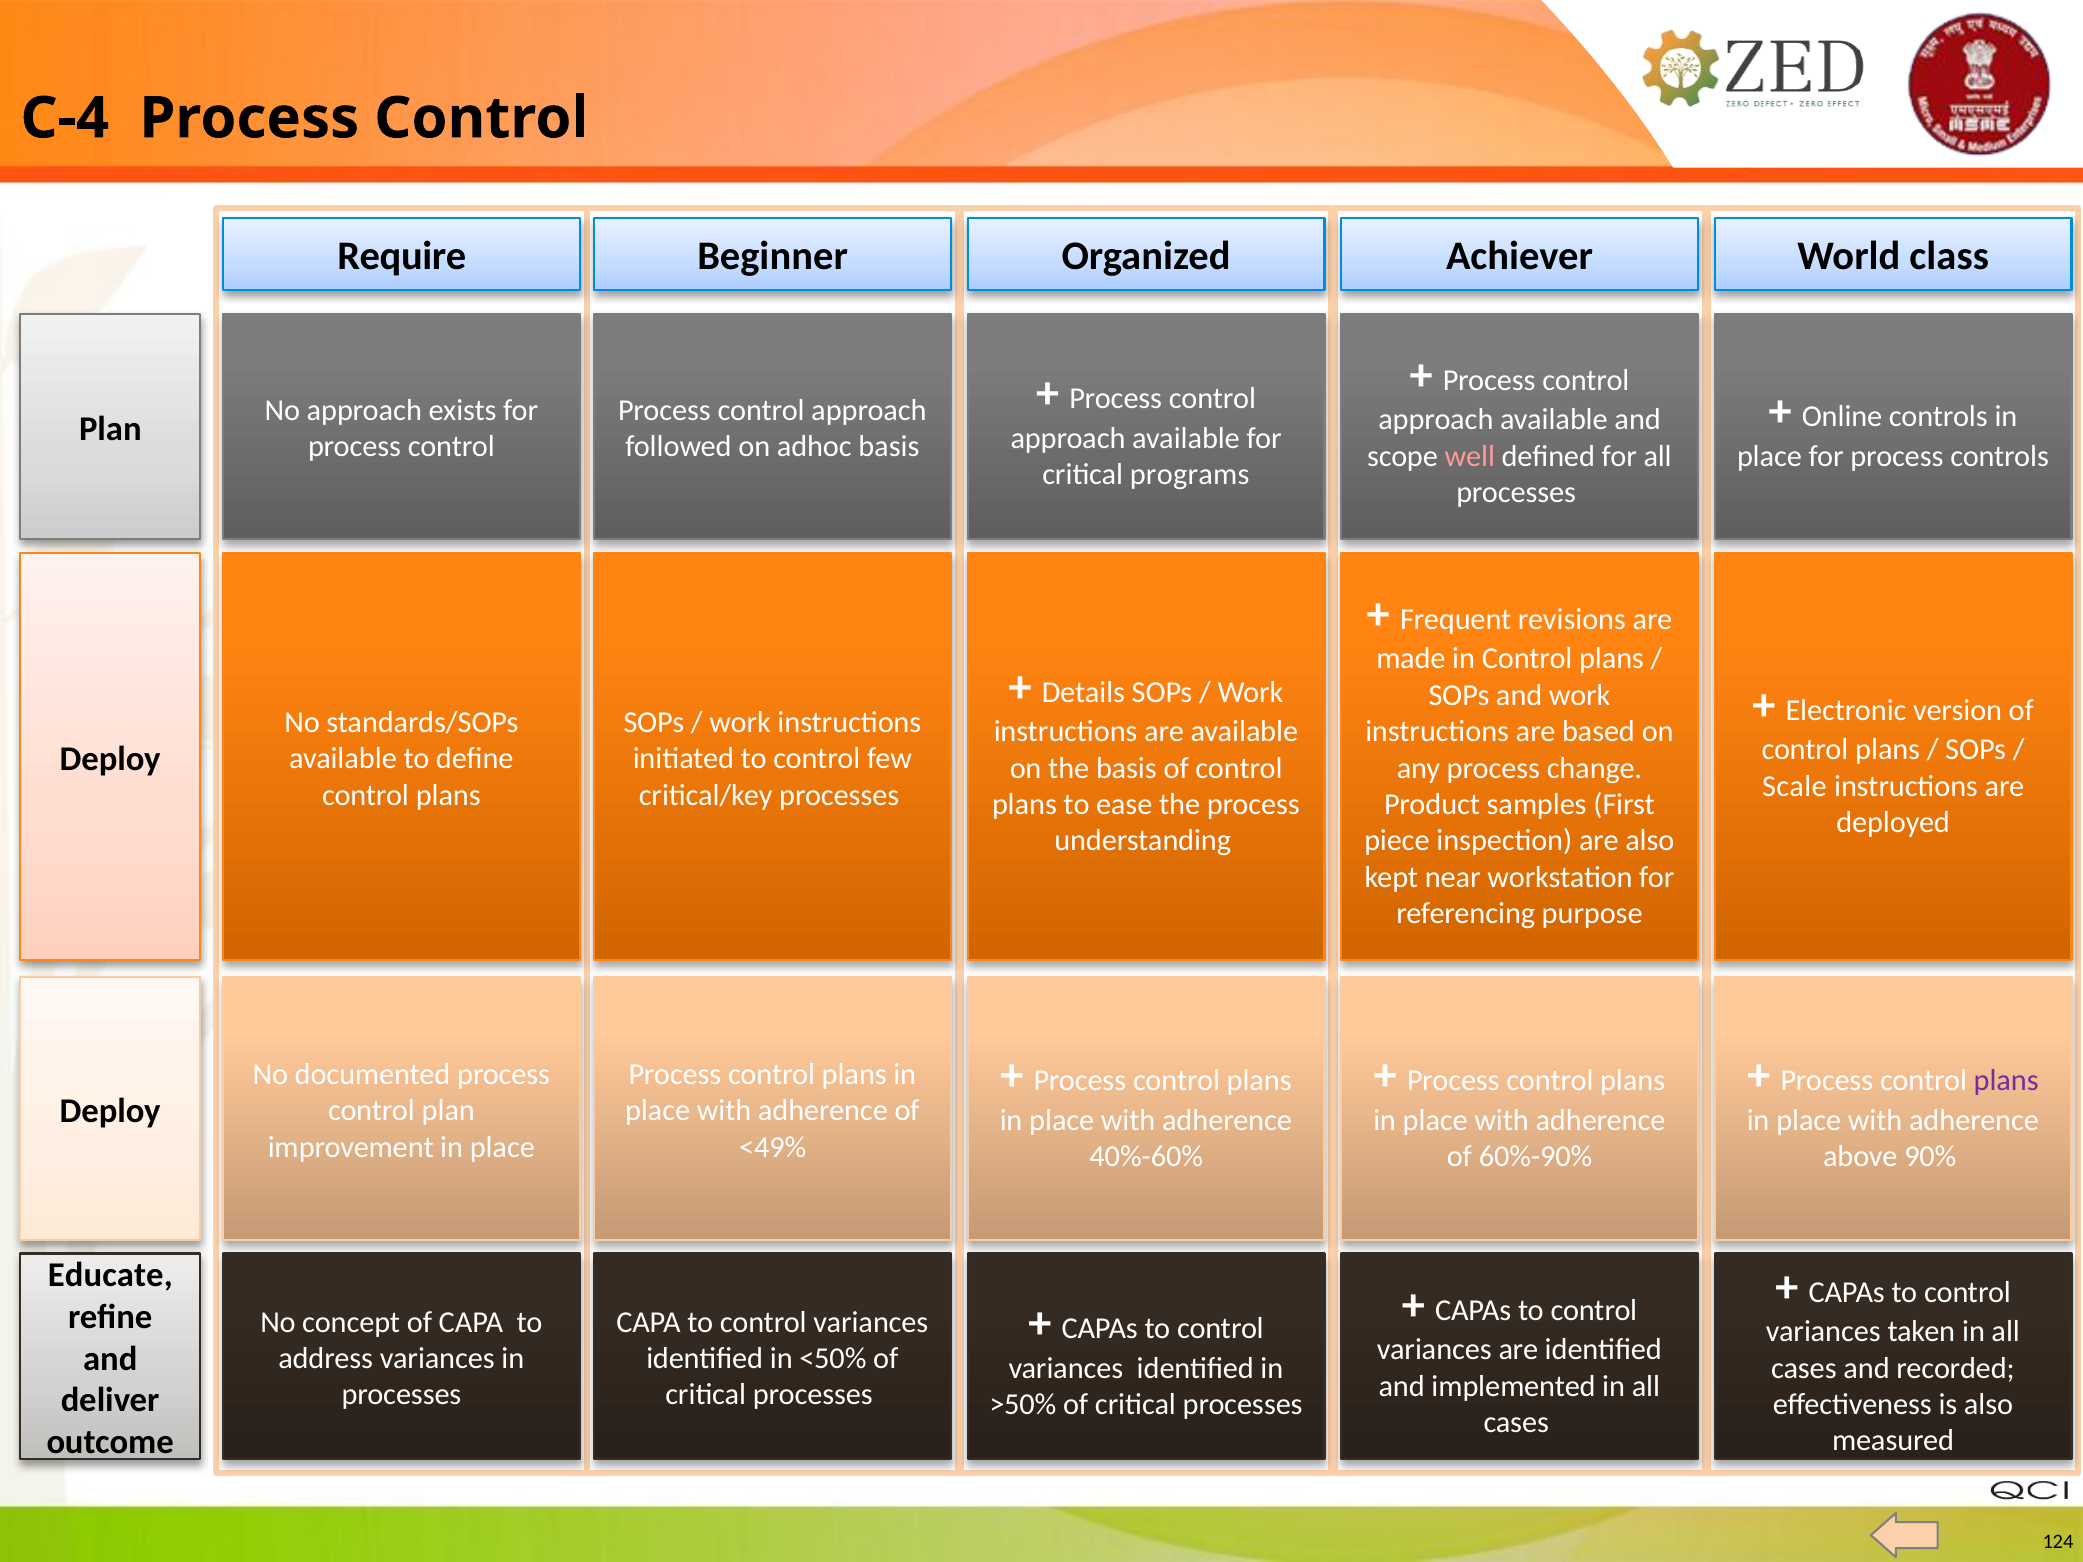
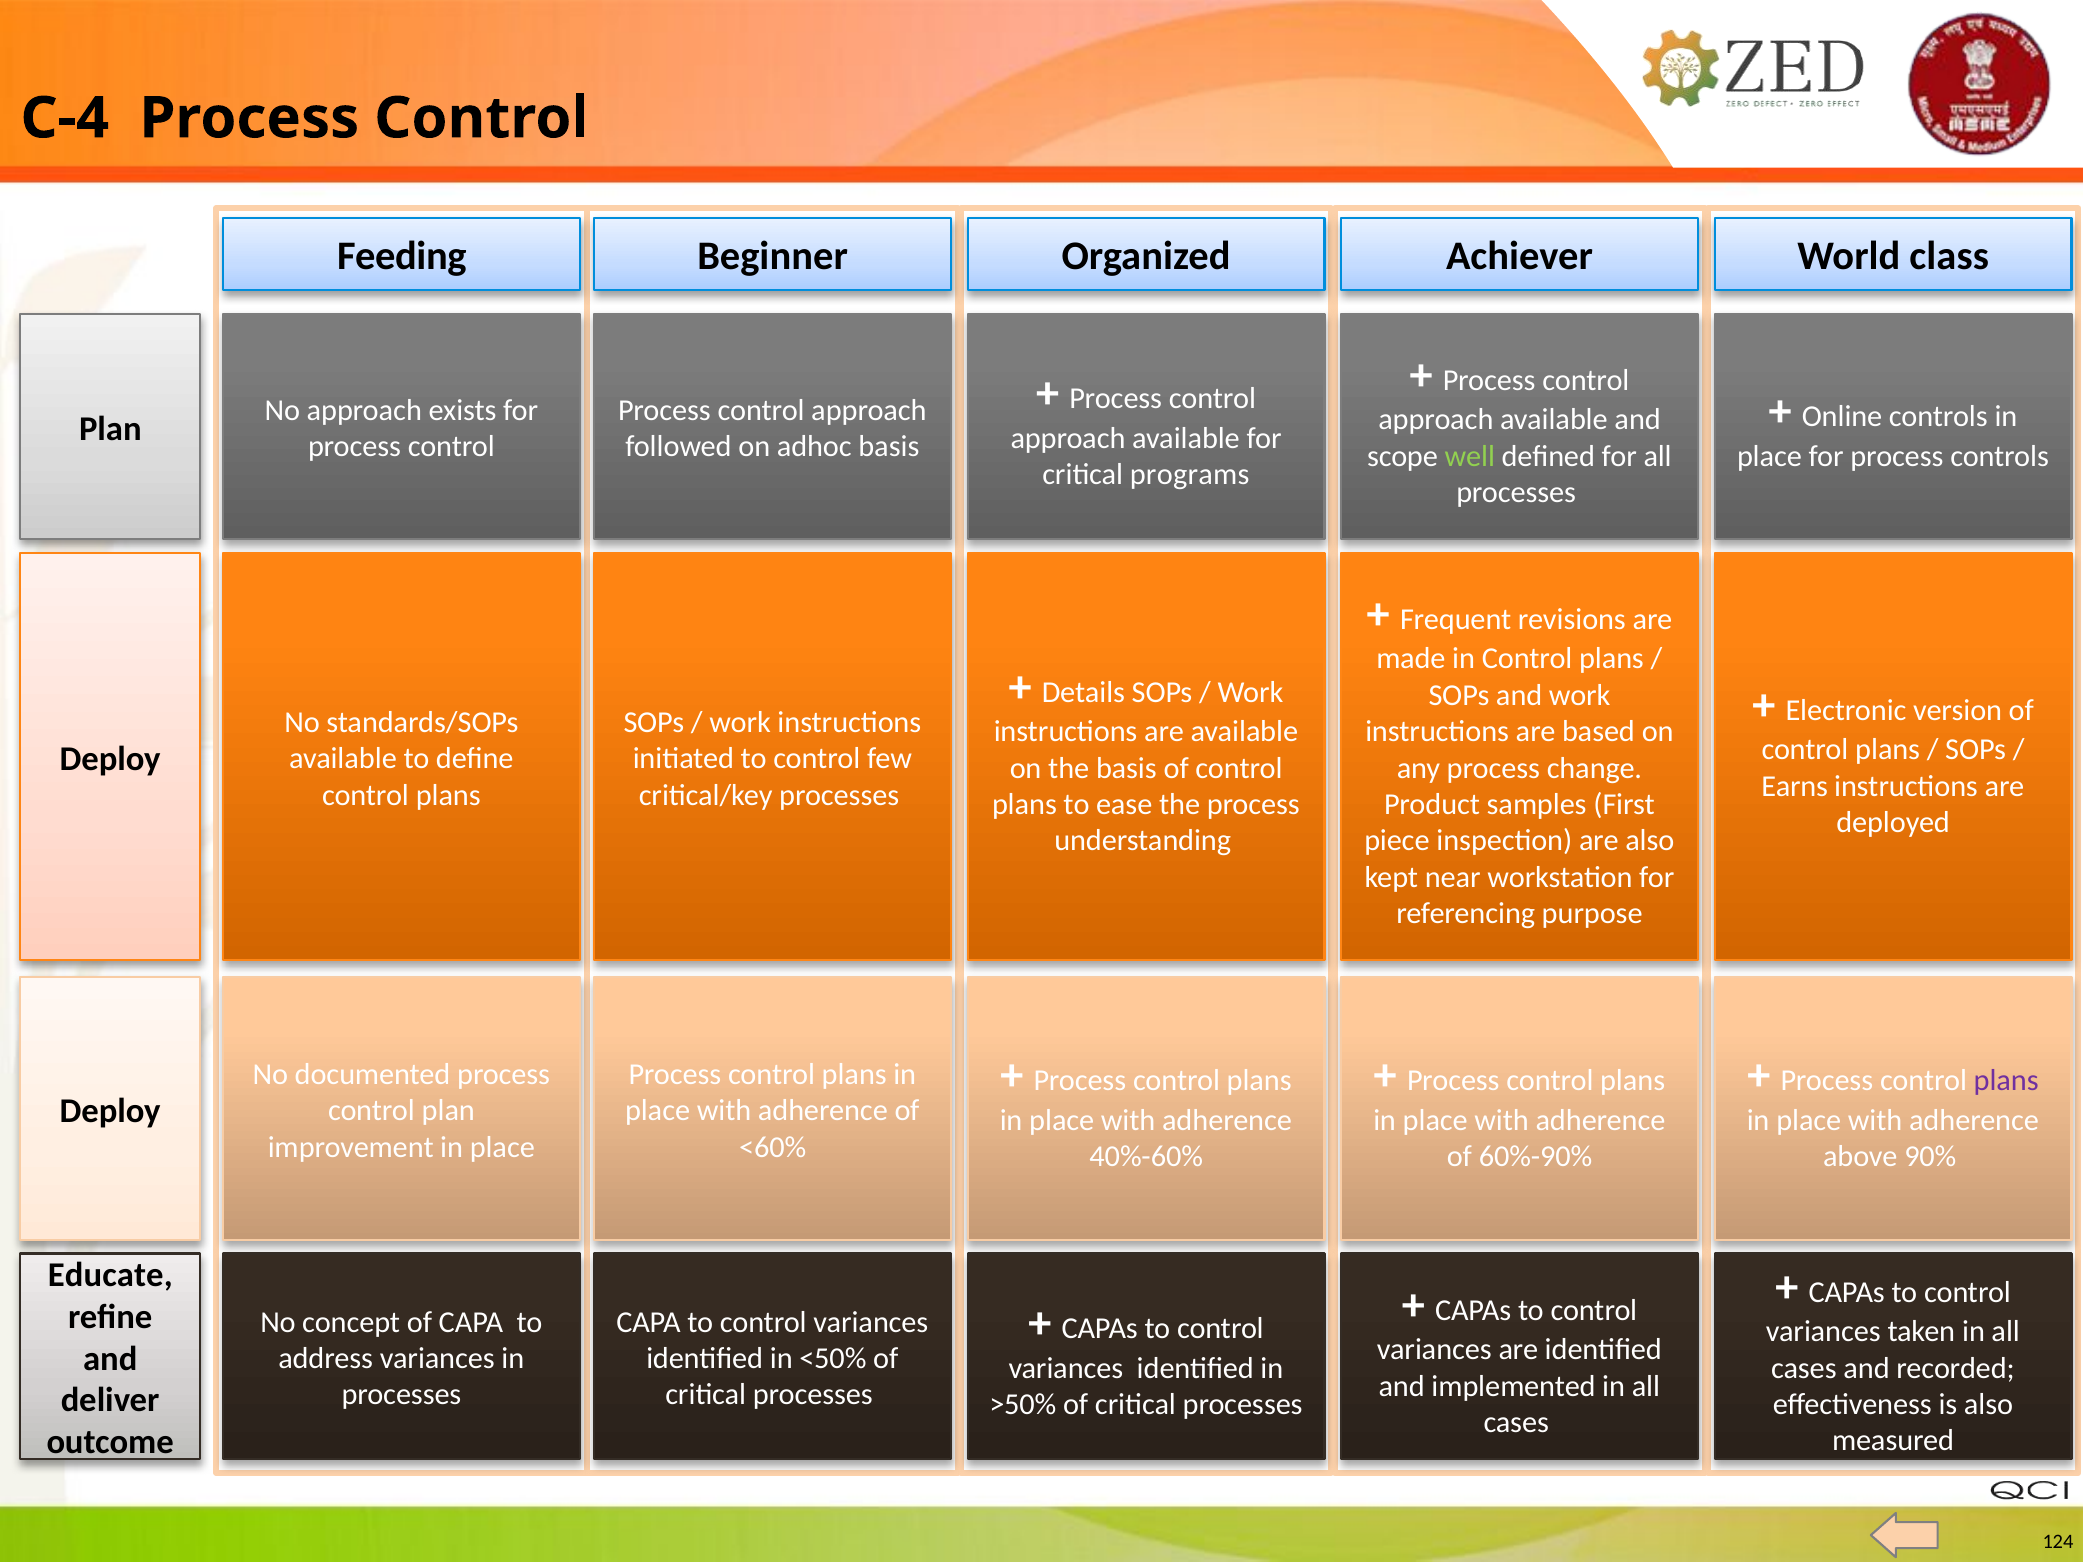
Require: Require -> Feeding
well colour: pink -> light green
Scale: Scale -> Earns
<49%: <49% -> <60%
